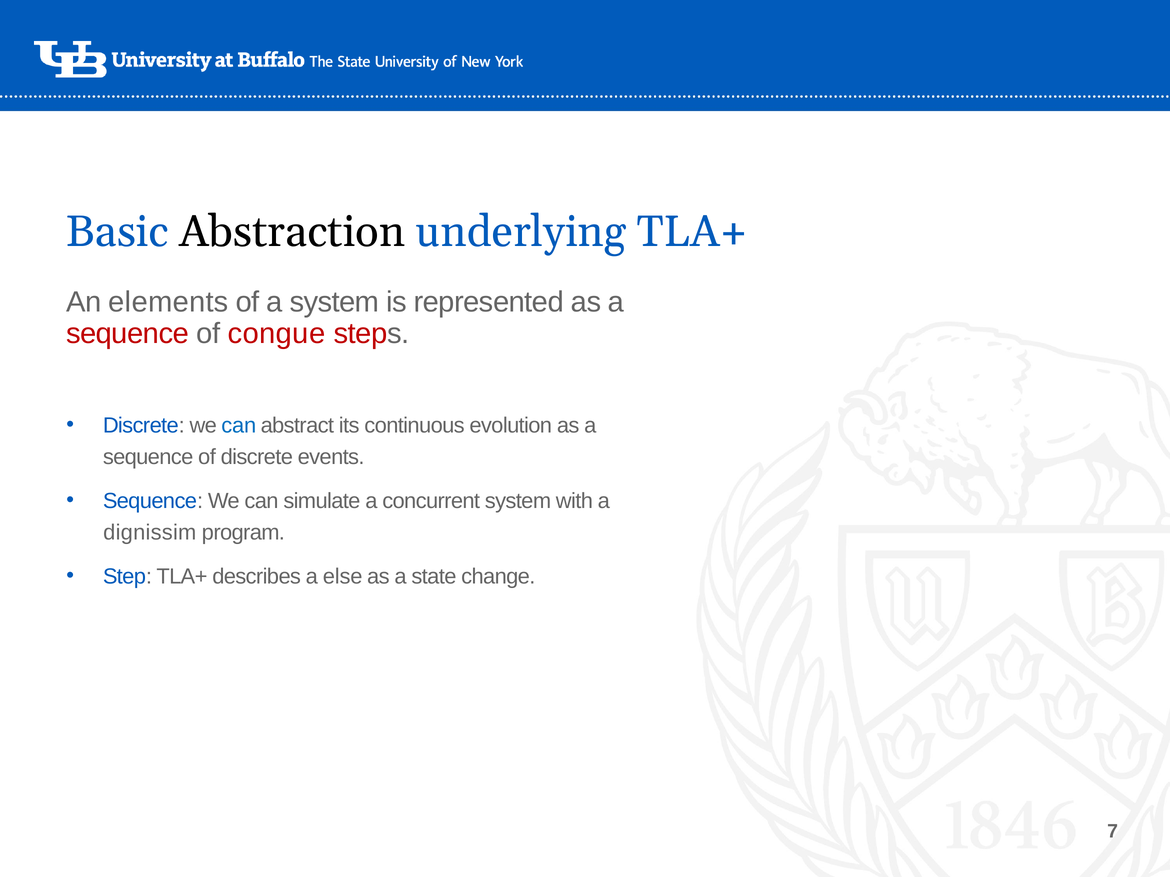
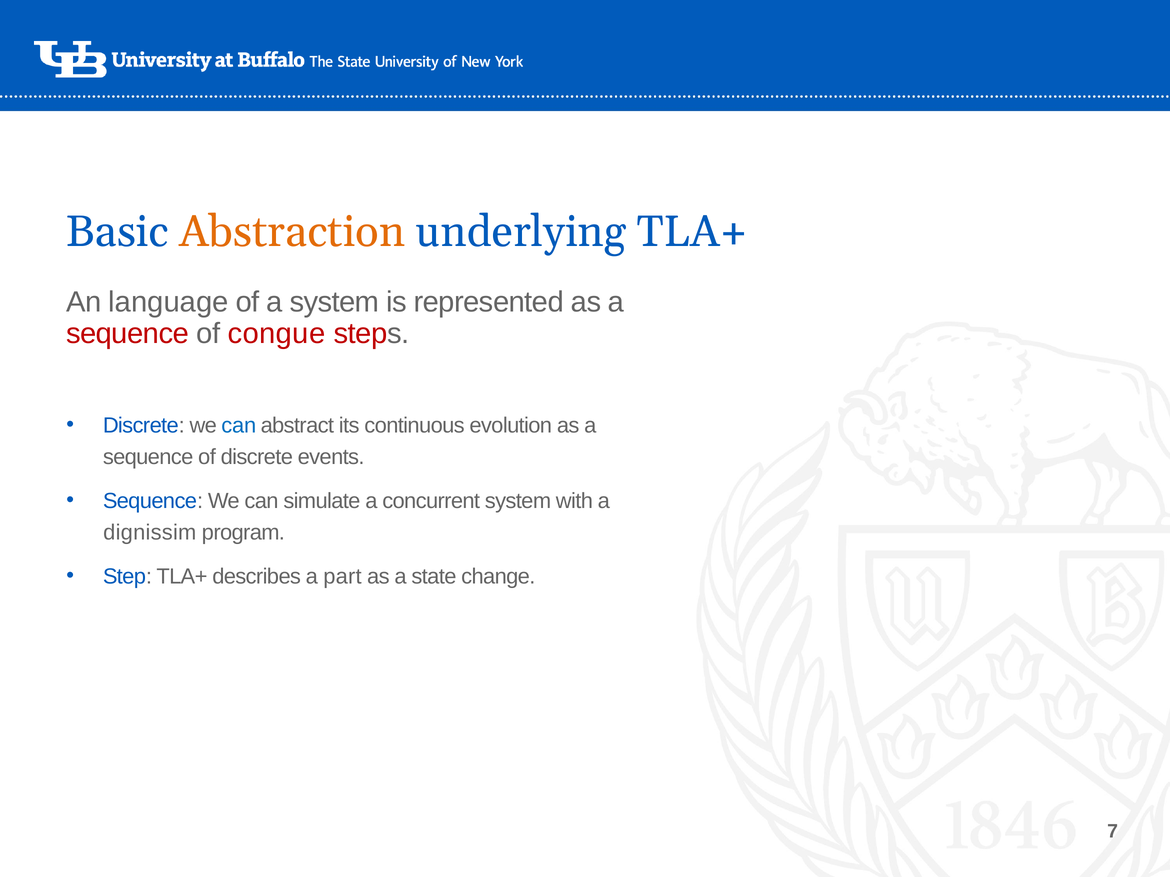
Abstraction colour: black -> orange
elements: elements -> language
else: else -> part
